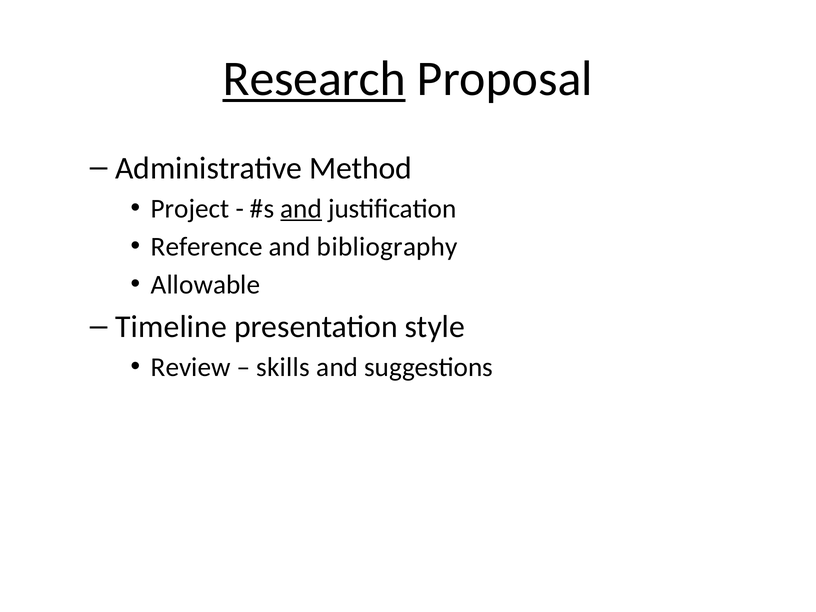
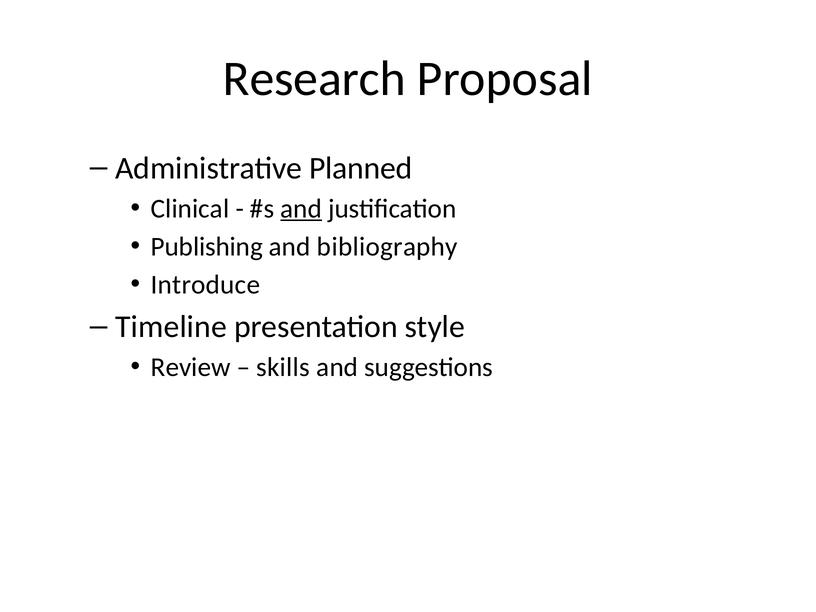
Research underline: present -> none
Method: Method -> Planned
Project: Project -> Clinical
Reference: Reference -> Publishing
Allowable: Allowable -> Introduce
